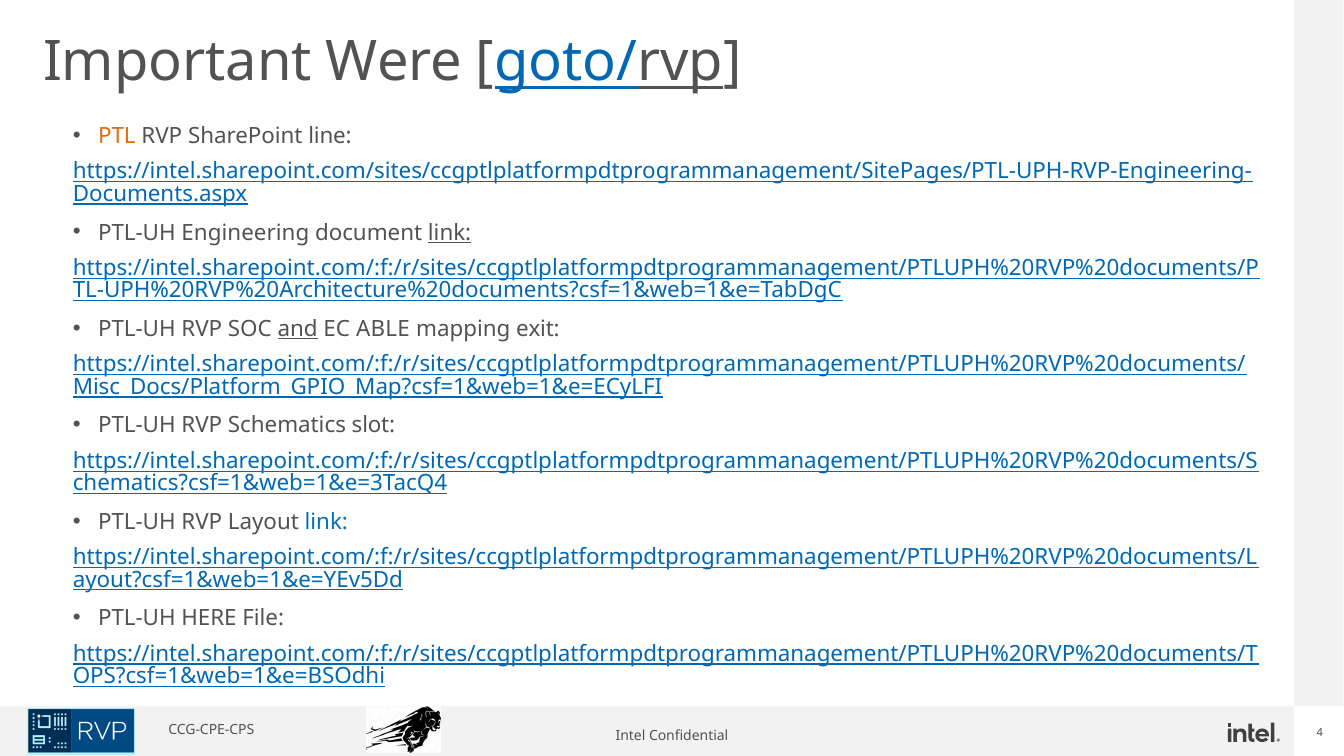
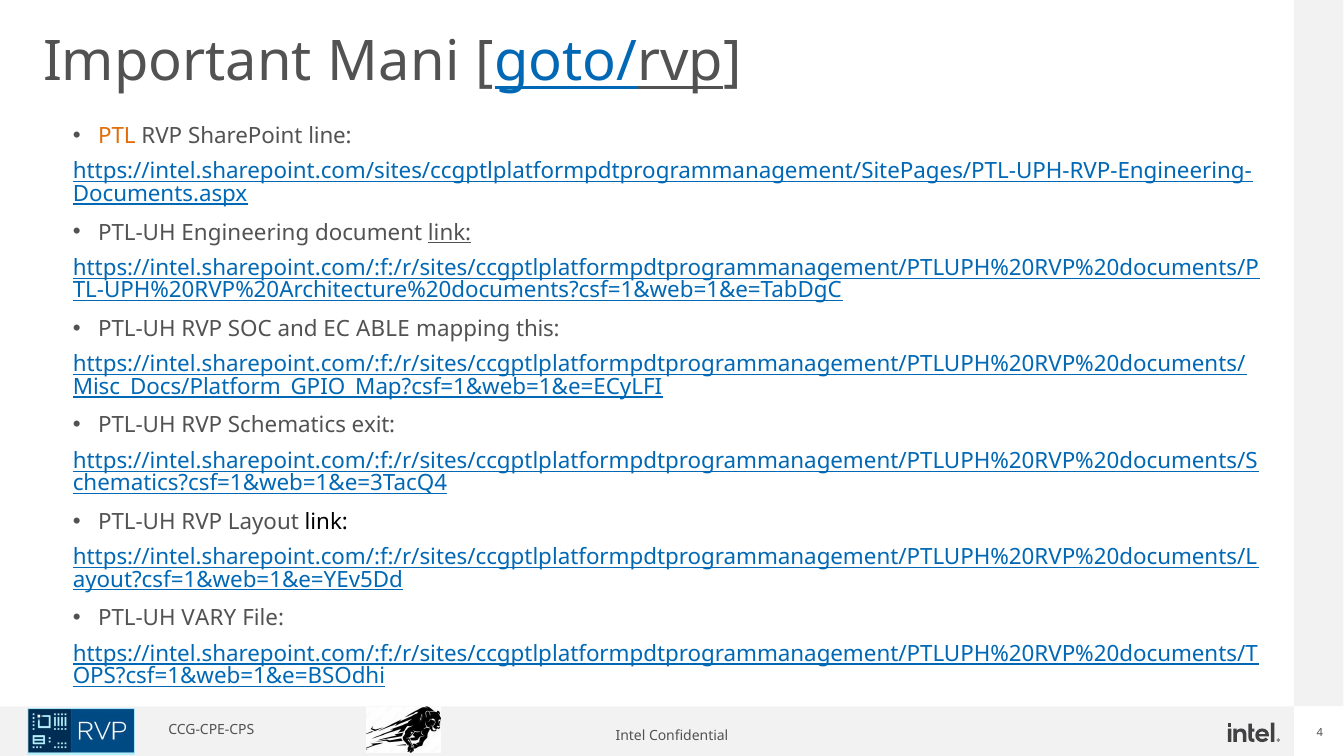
Were: Were -> Mani
and underline: present -> none
exit: exit -> this
slot: slot -> exit
link at (326, 522) colour: blue -> black
HERE: HERE -> VARY
